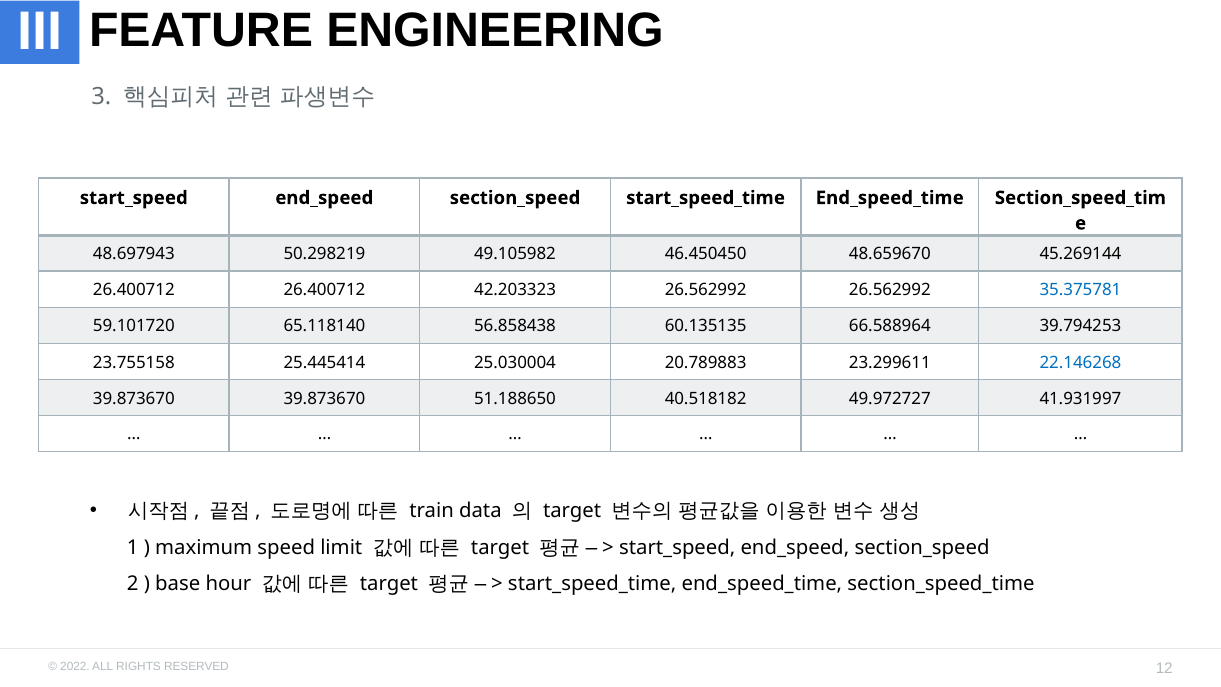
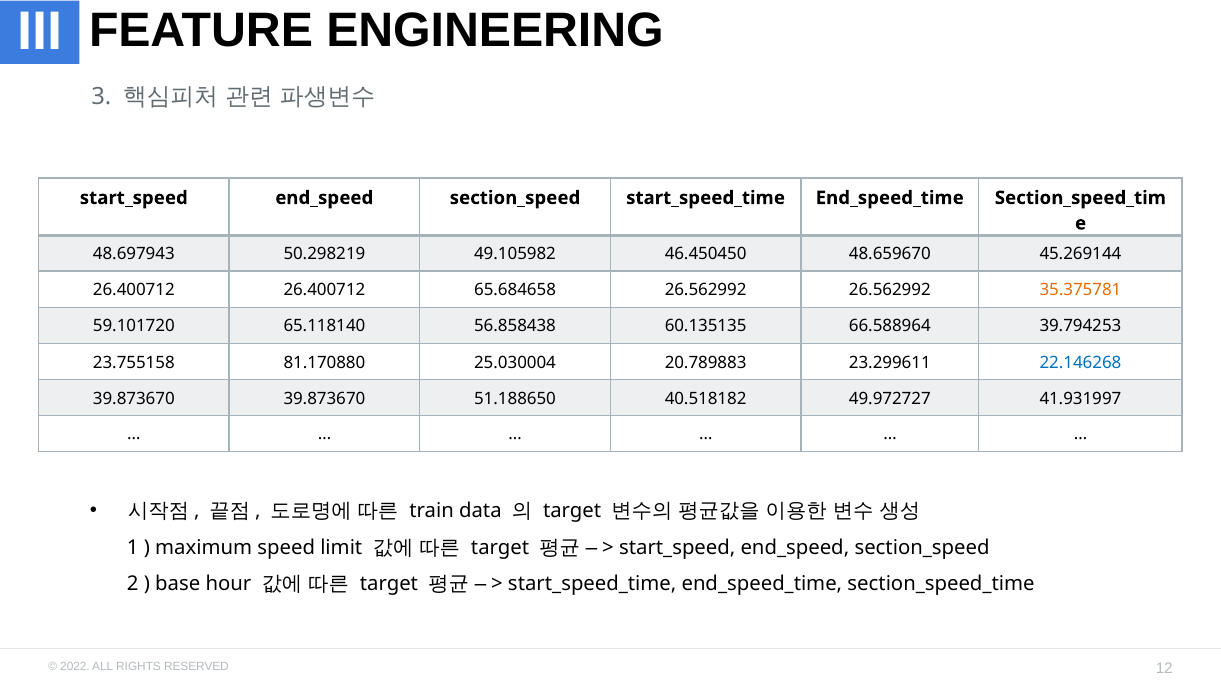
42.203323: 42.203323 -> 65.684658
35.375781 colour: blue -> orange
25.445414: 25.445414 -> 81.170880
